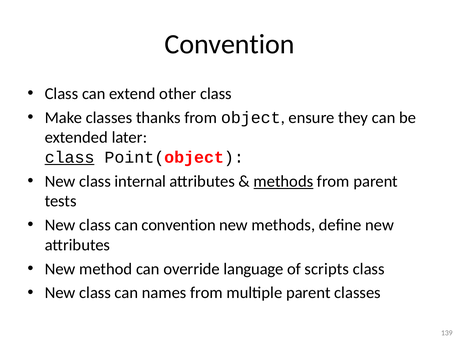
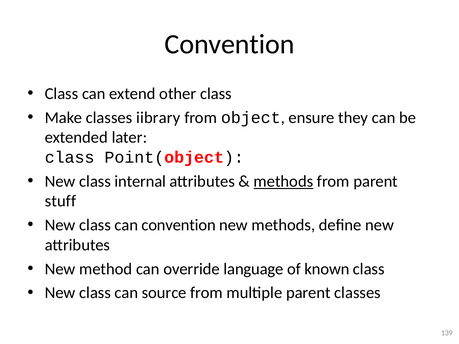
thanks: thanks -> iibrary
class at (70, 157) underline: present -> none
tests: tests -> stuff
scripts: scripts -> known
names: names -> source
